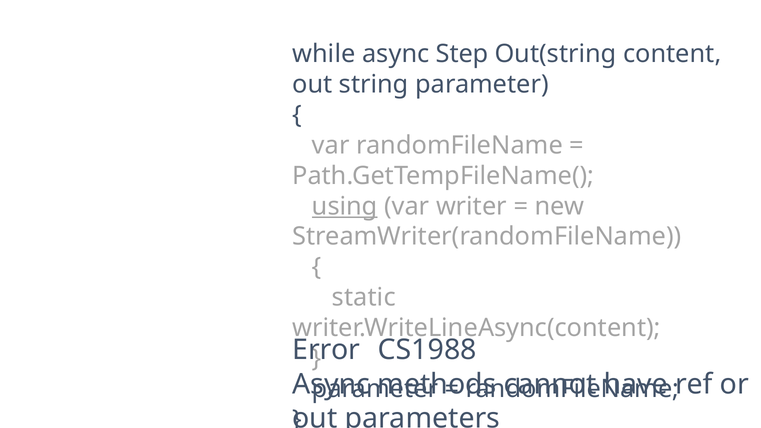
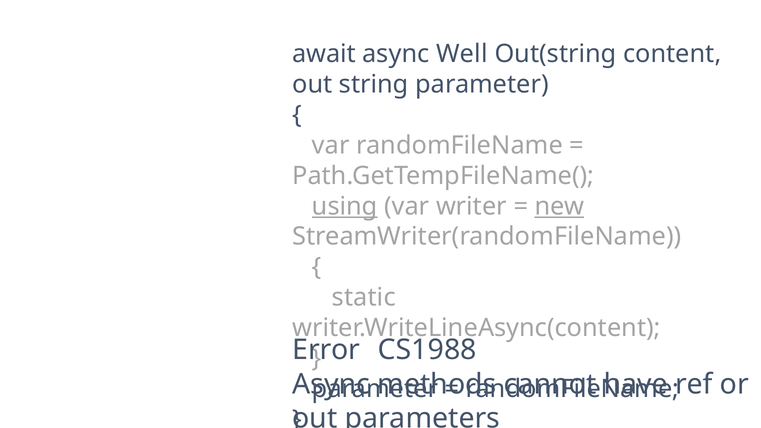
while: while -> await
Step: Step -> Well
new underline: none -> present
